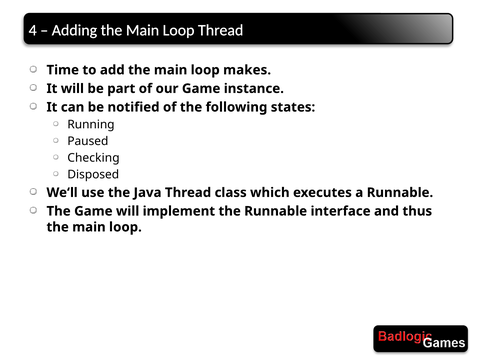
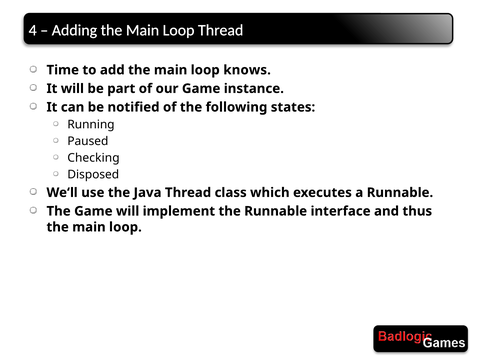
makes: makes -> knows
